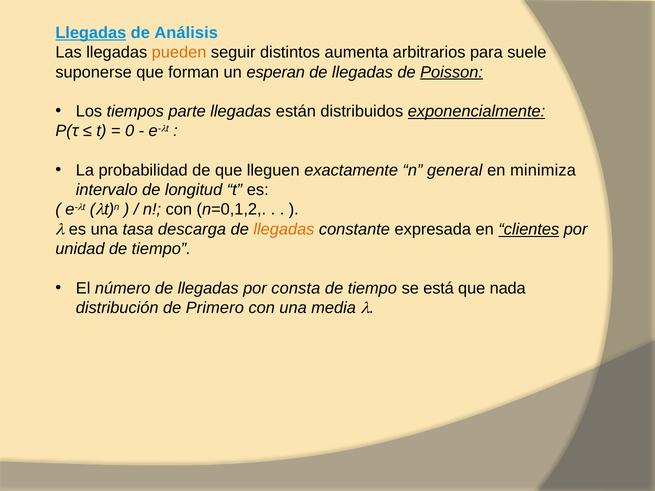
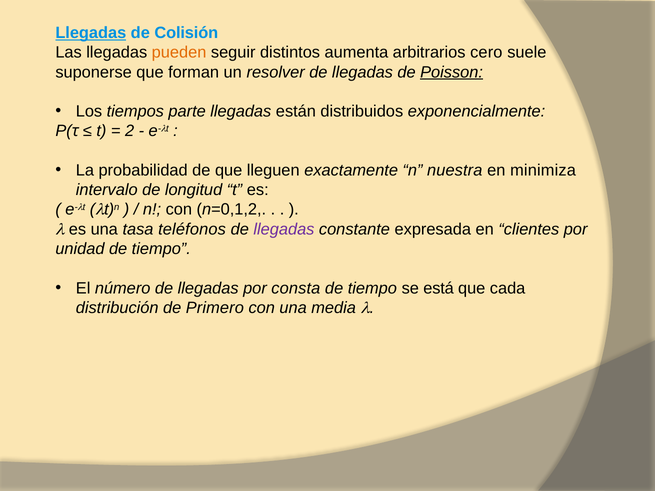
Análisis: Análisis -> Colisión
para: para -> cero
esperan: esperan -> resolver
exponencialmente underline: present -> none
0: 0 -> 2
general: general -> nuestra
descarga: descarga -> teléfonos
llegadas at (284, 229) colour: orange -> purple
clientes underline: present -> none
nada: nada -> cada
